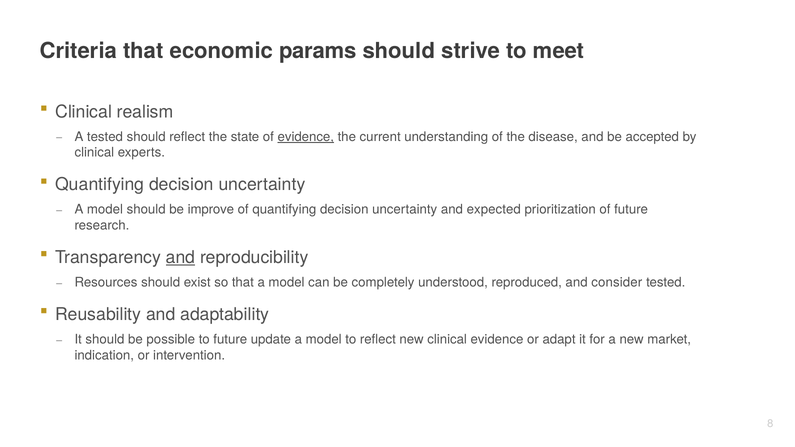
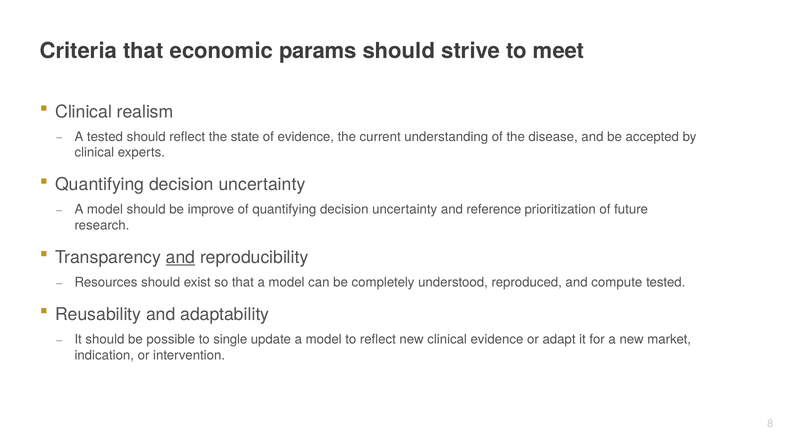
evidence at (306, 137) underline: present -> none
expected: expected -> reference
consider: consider -> compute
to future: future -> single
